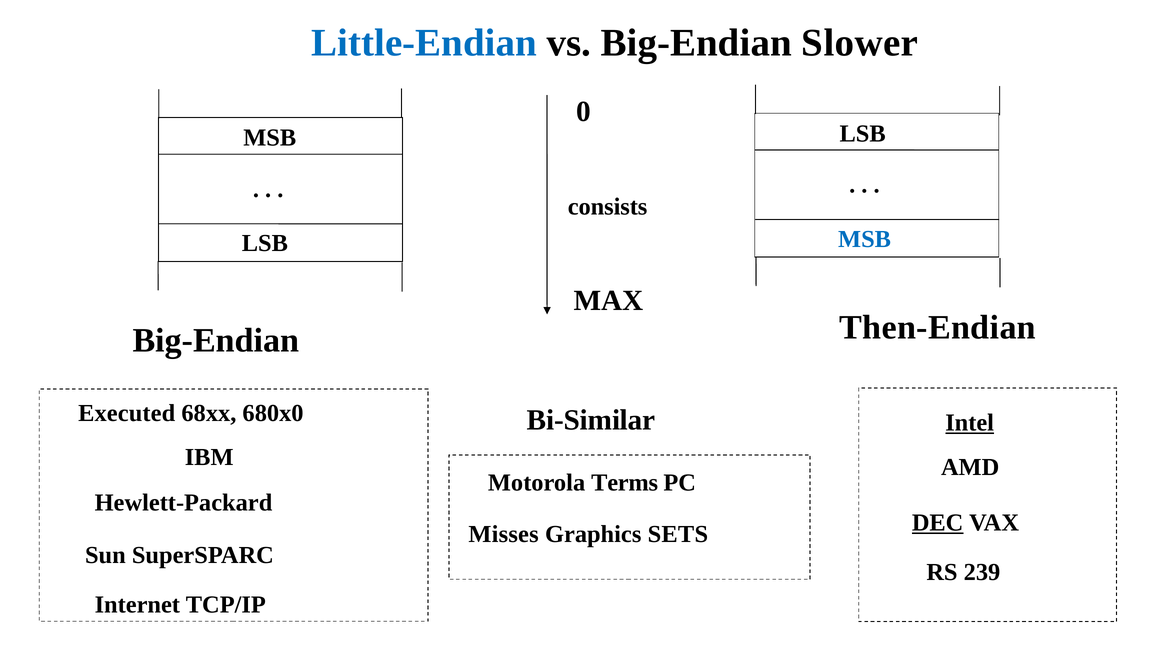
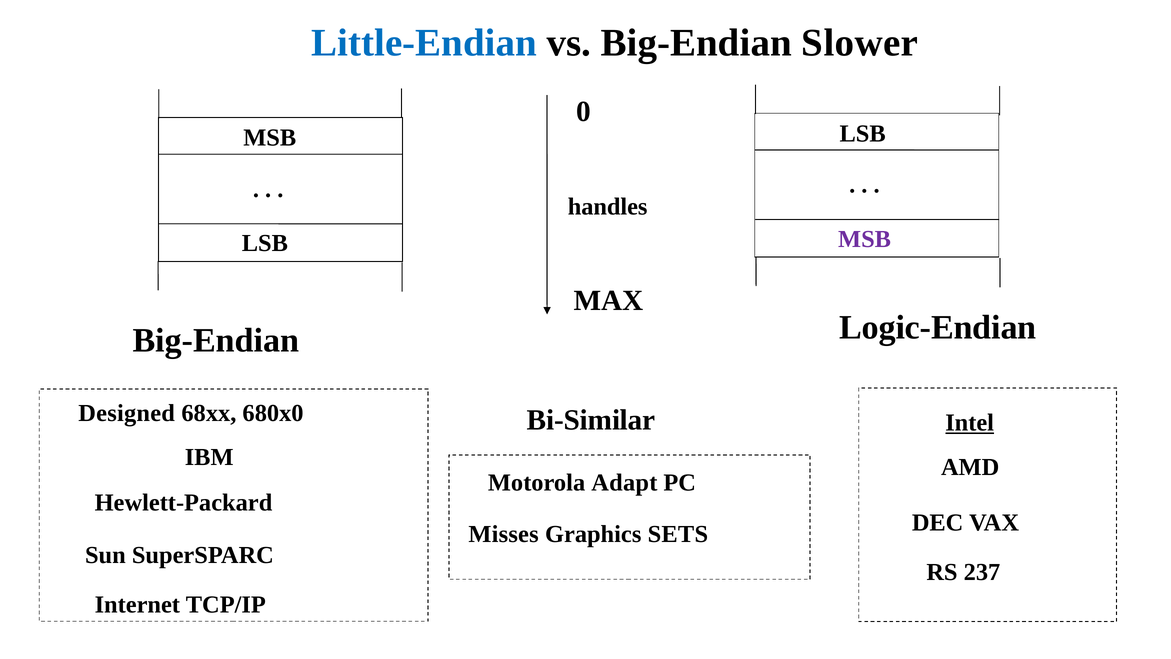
consists: consists -> handles
MSB at (865, 239) colour: blue -> purple
Then-Endian: Then-Endian -> Logic-Endian
Executed: Executed -> Designed
Terms: Terms -> Adapt
DEC underline: present -> none
239: 239 -> 237
